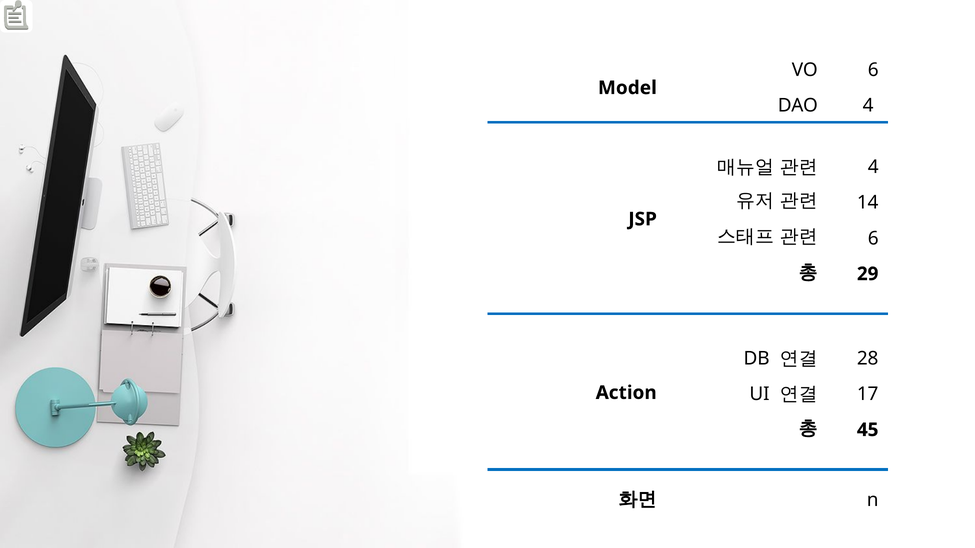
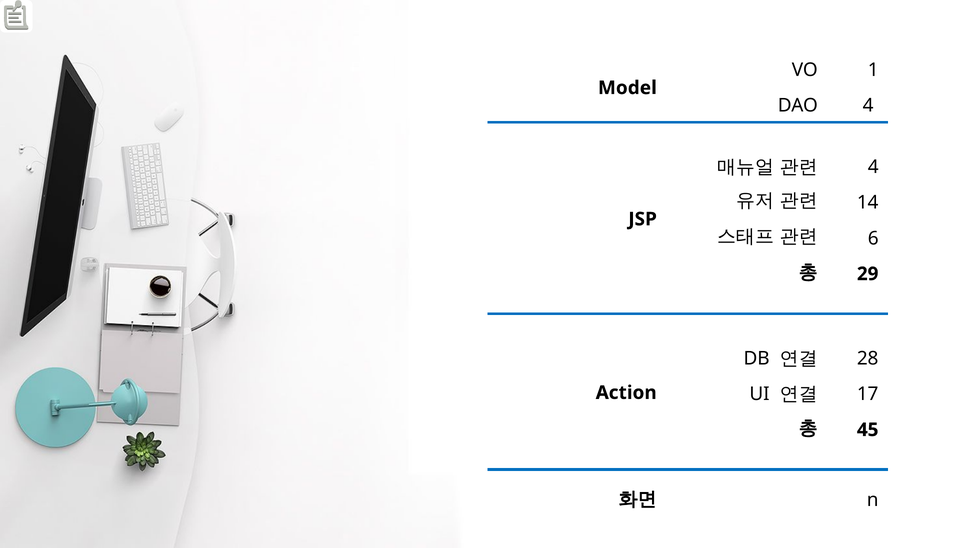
VO 6: 6 -> 1
